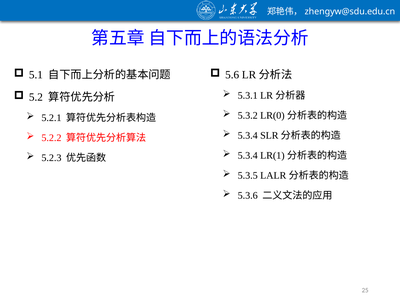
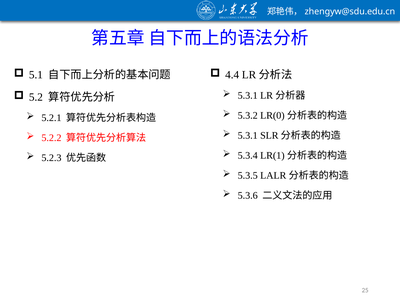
5.6: 5.6 -> 4.4
5.3.4 at (248, 136): 5.3.4 -> 5.3.1
